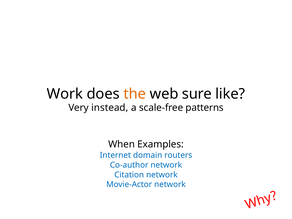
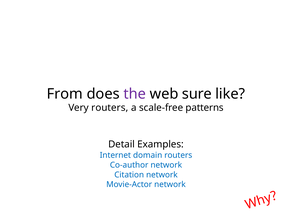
Work: Work -> From
the colour: orange -> purple
Very instead: instead -> routers
When: When -> Detail
